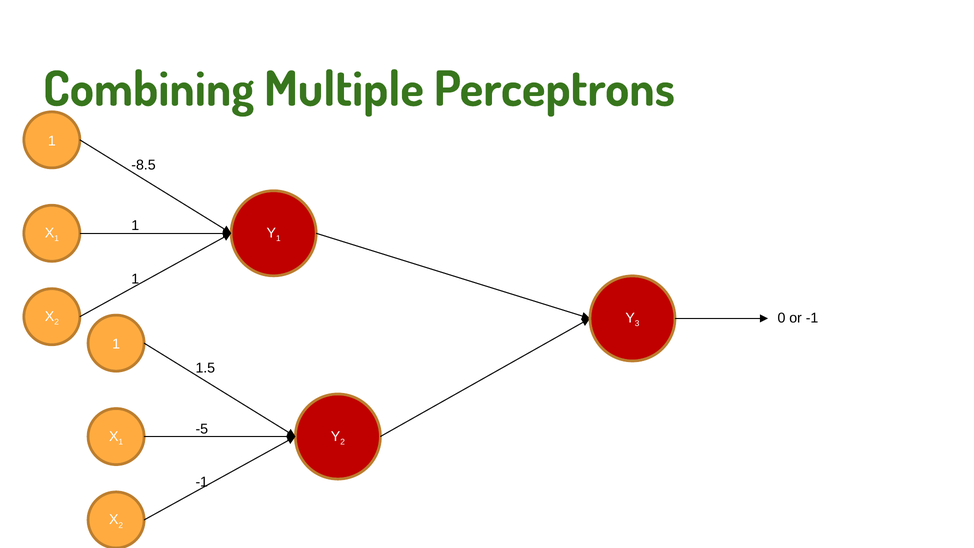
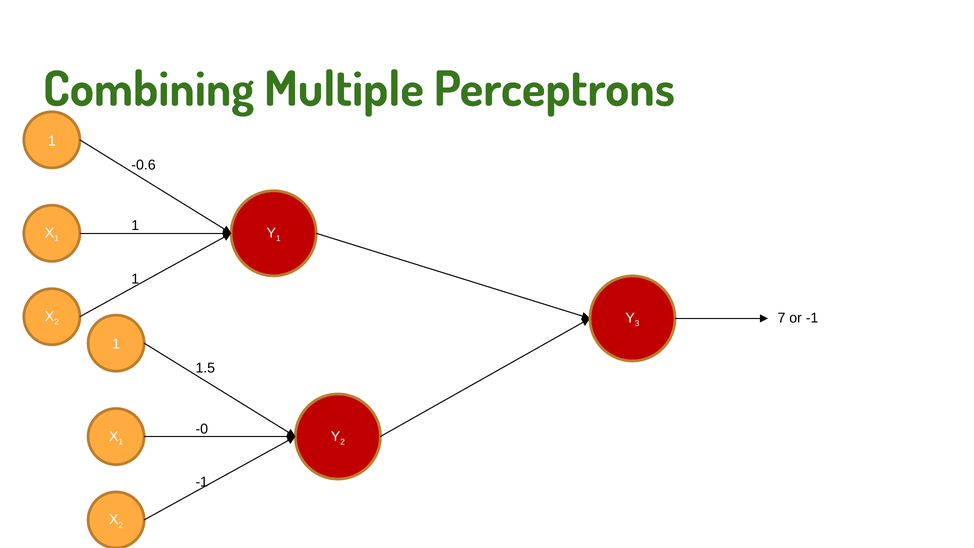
-8.5: -8.5 -> -0.6
0: 0 -> 7
-5: -5 -> -0
